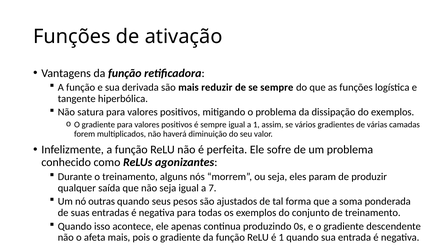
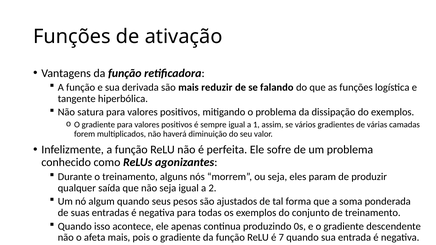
se sempre: sempre -> falando
7: 7 -> 2
outras: outras -> algum
é 1: 1 -> 7
